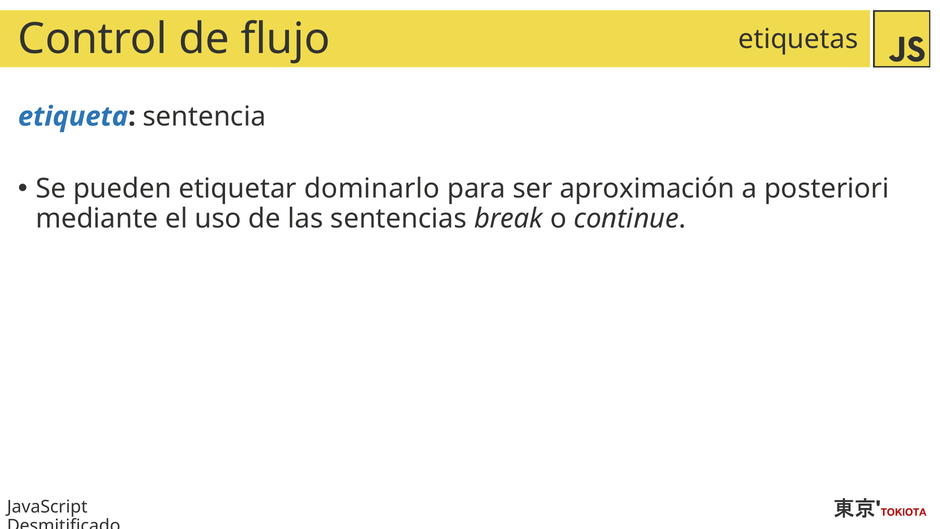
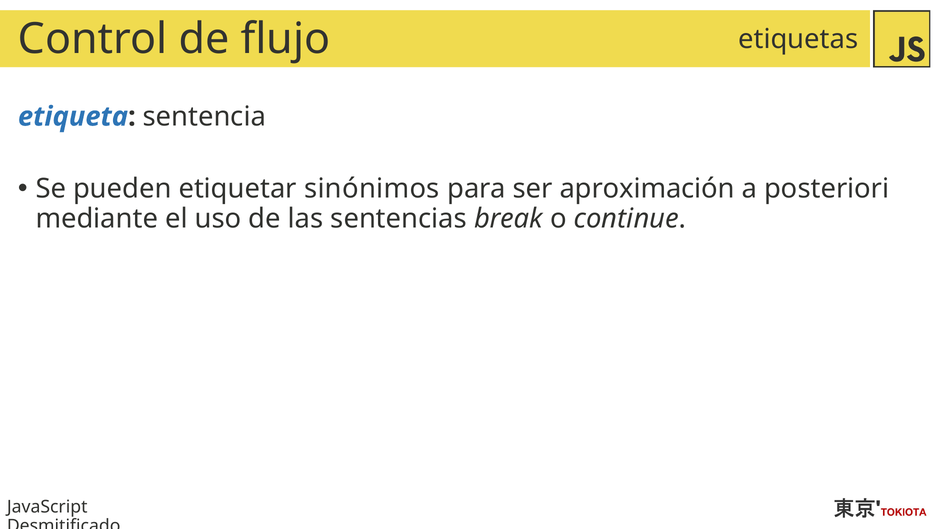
dominarlo: dominarlo -> sinónimos
